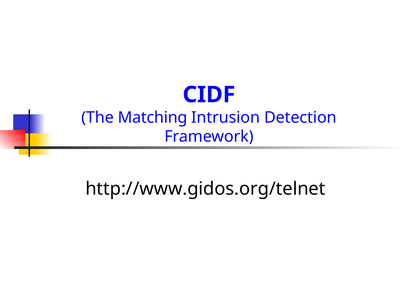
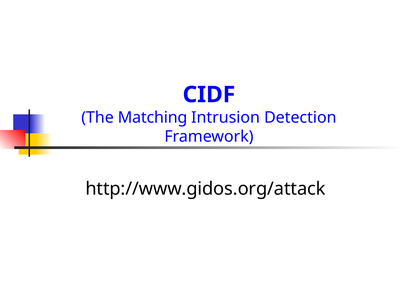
http://www.gidos.org/telnet: http://www.gidos.org/telnet -> http://www.gidos.org/attack
